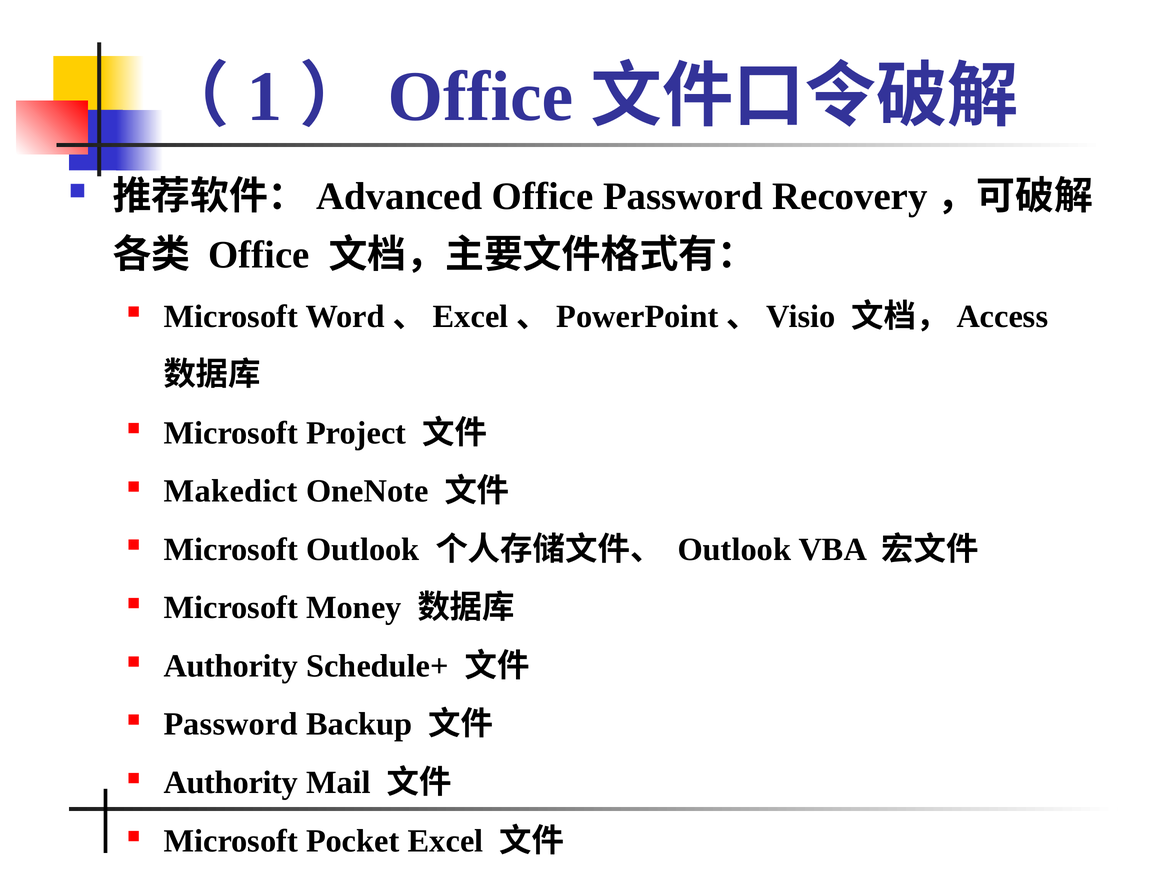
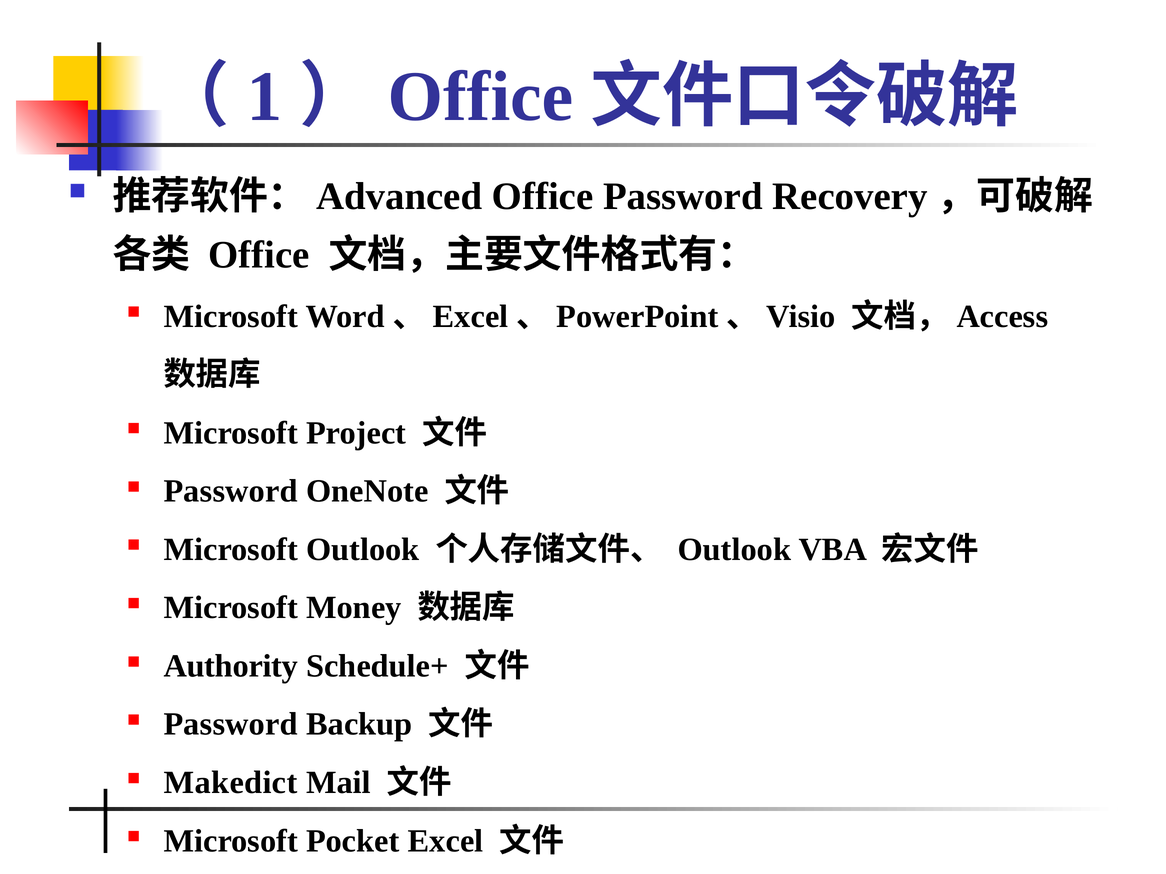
Makedict at (231, 492): Makedict -> Password
Authority at (231, 783): Authority -> Makedict
